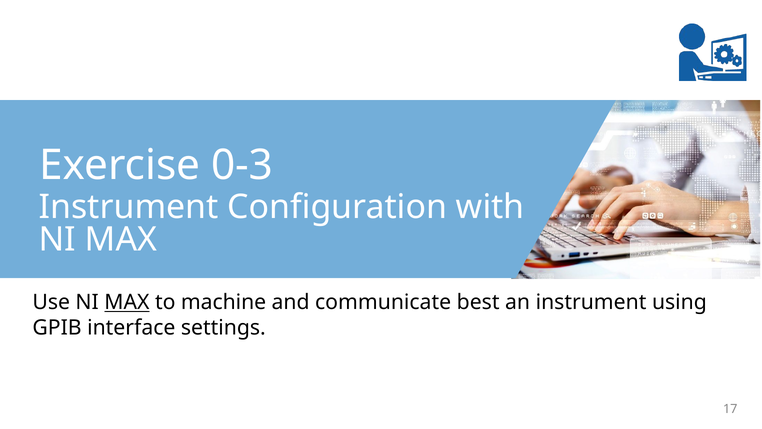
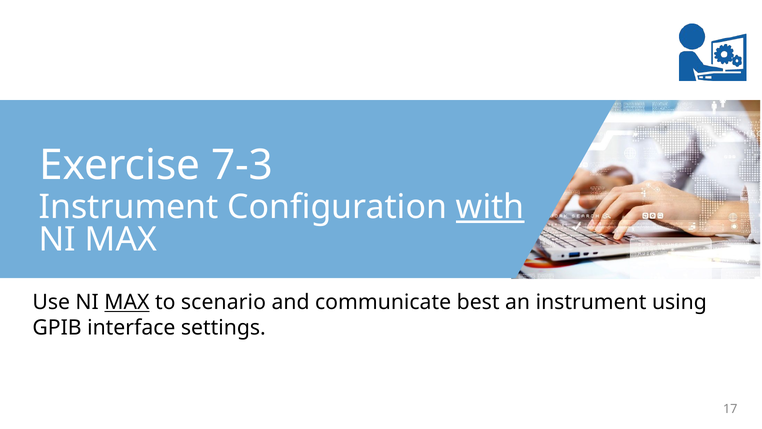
0-3: 0-3 -> 7-3
with underline: none -> present
machine: machine -> scenario
